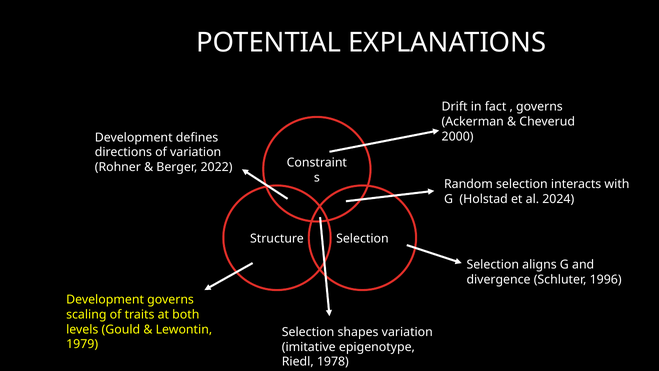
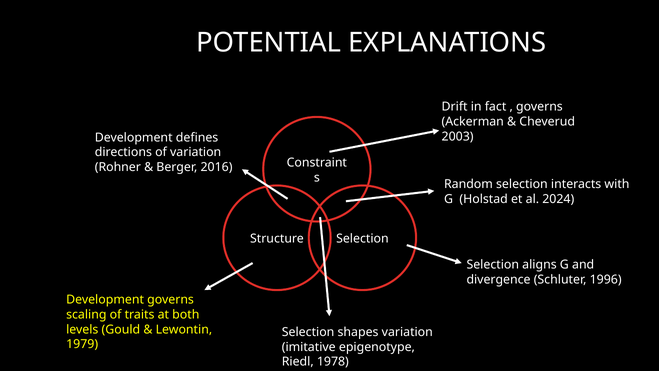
2000: 2000 -> 2003
2022: 2022 -> 2016
